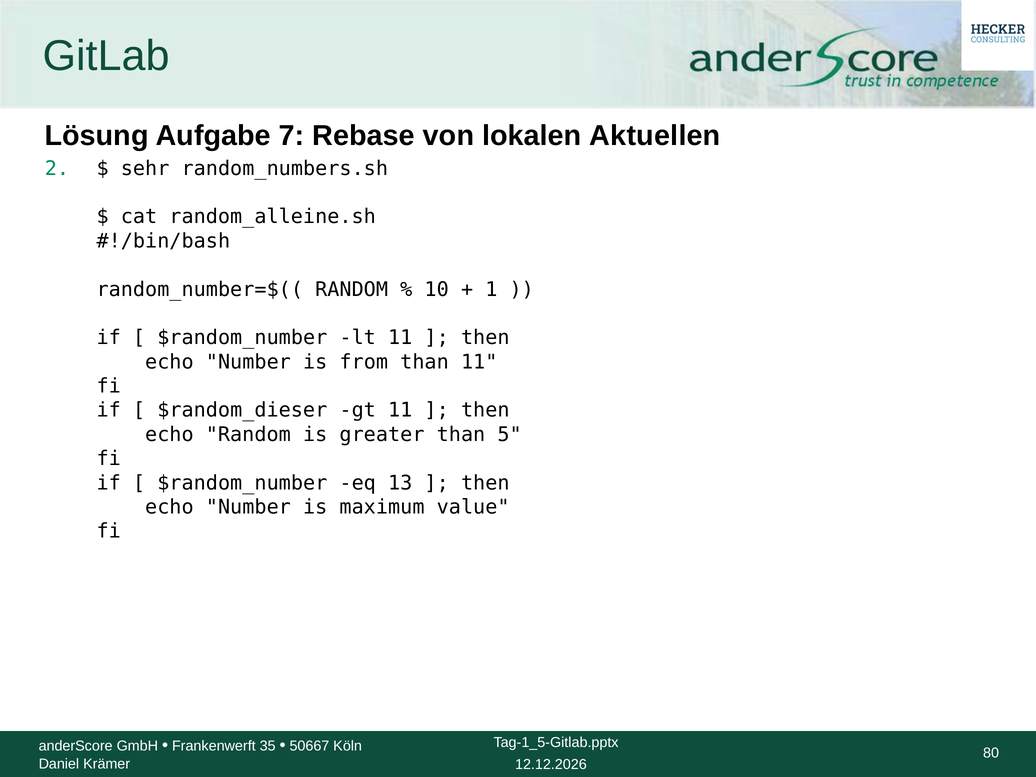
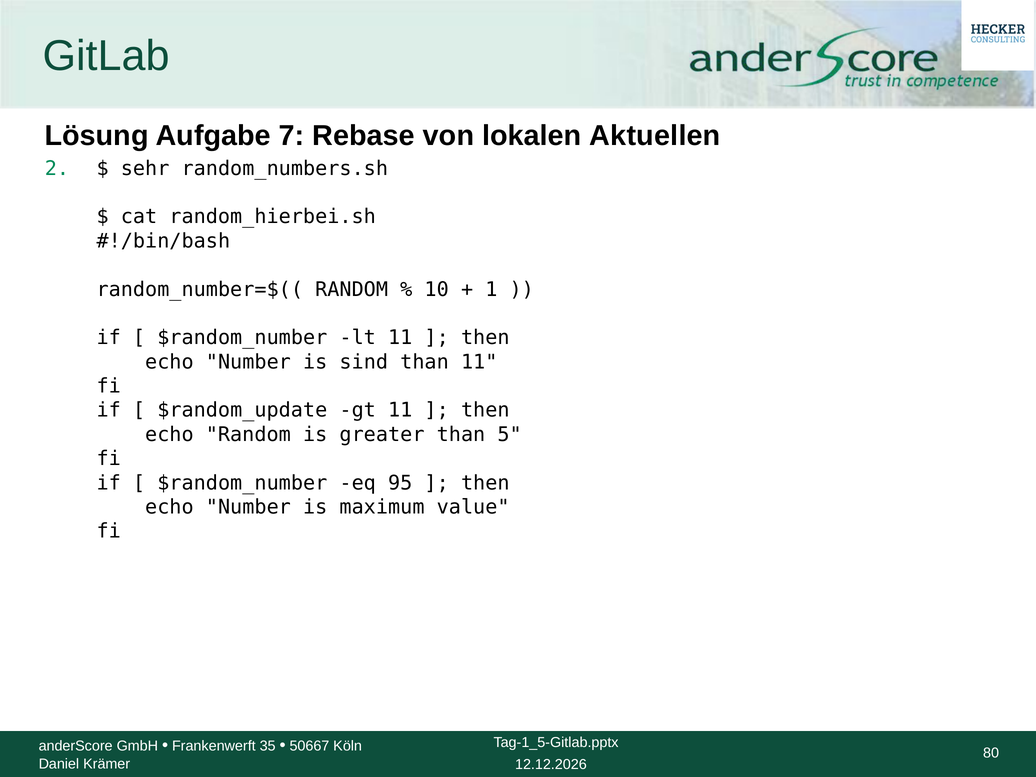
random_alleine.sh: random_alleine.sh -> random_hierbei.sh
from: from -> sind
$random_dieser: $random_dieser -> $random_update
13: 13 -> 95
